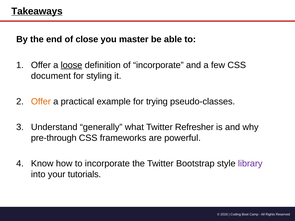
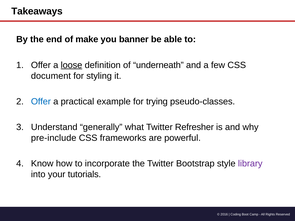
Takeaways underline: present -> none
close: close -> make
master: master -> banner
of incorporate: incorporate -> underneath
Offer at (41, 102) colour: orange -> blue
pre-through: pre-through -> pre-include
